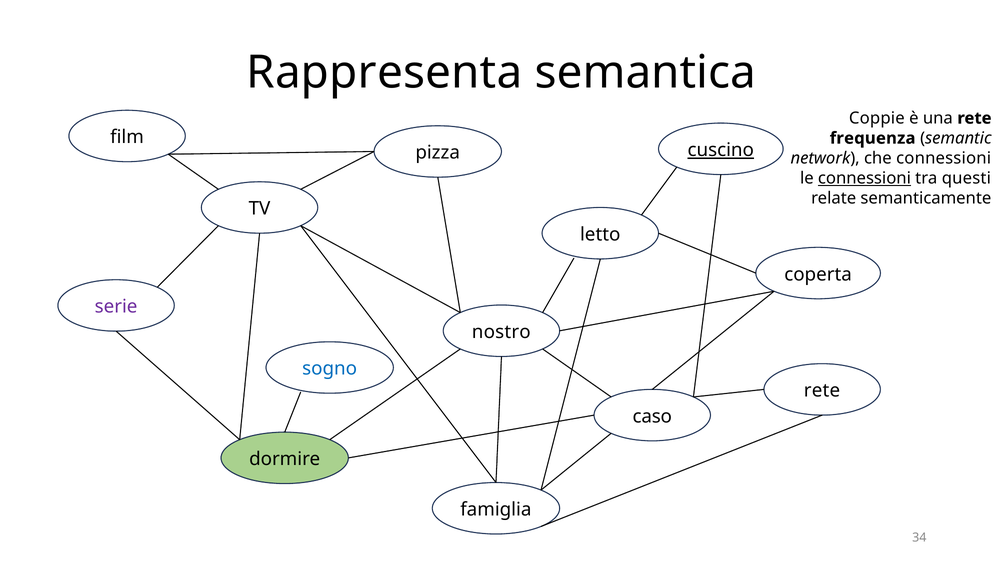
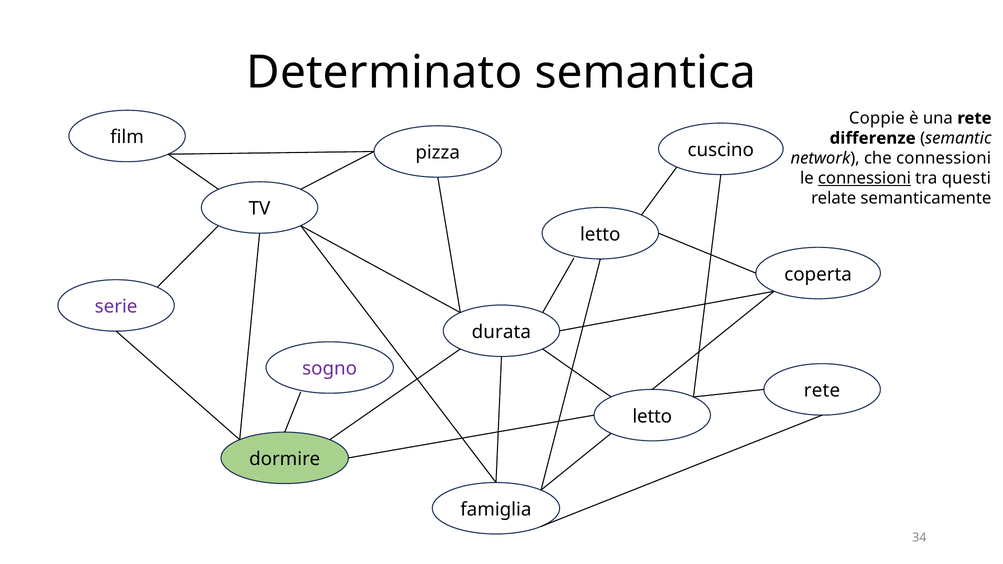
Rappresenta: Rappresenta -> Determinato
frequenza: frequenza -> differenze
cuscino underline: present -> none
nostro: nostro -> durata
sogno colour: blue -> purple
caso at (652, 417): caso -> letto
